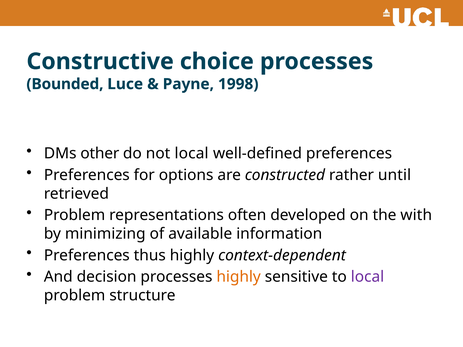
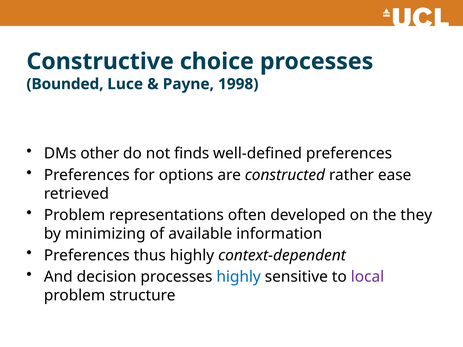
not local: local -> finds
until: until -> ease
with: with -> they
highly at (239, 277) colour: orange -> blue
